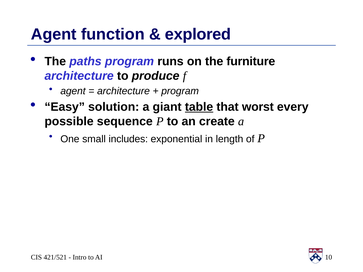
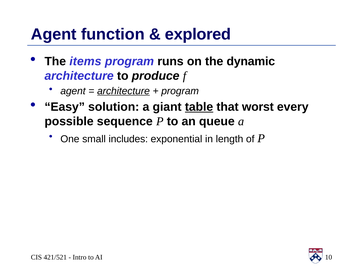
paths: paths -> items
furniture: furniture -> dynamic
architecture at (123, 91) underline: none -> present
create: create -> queue
